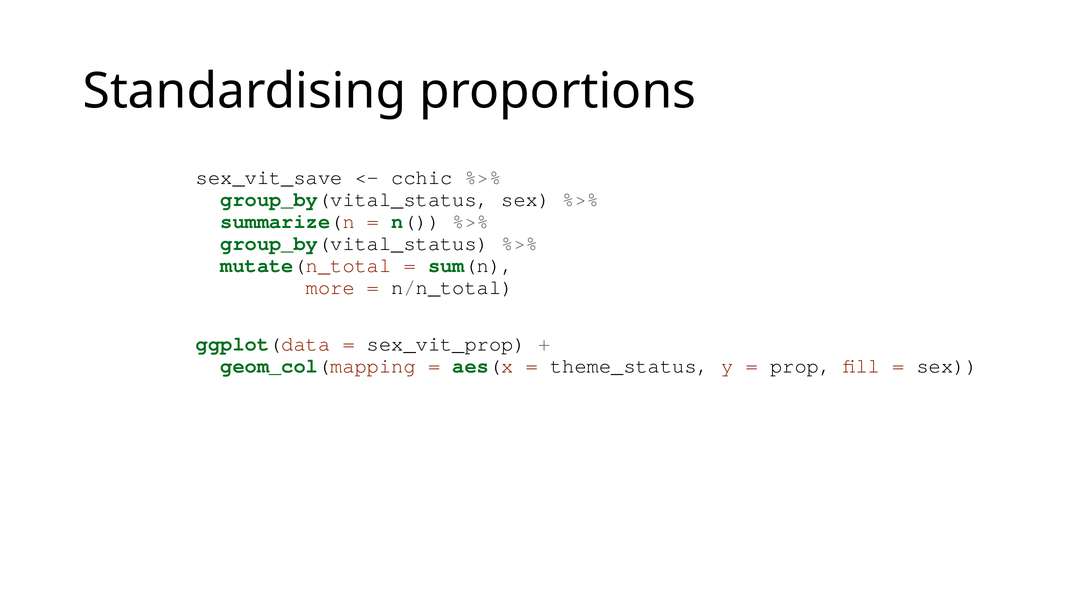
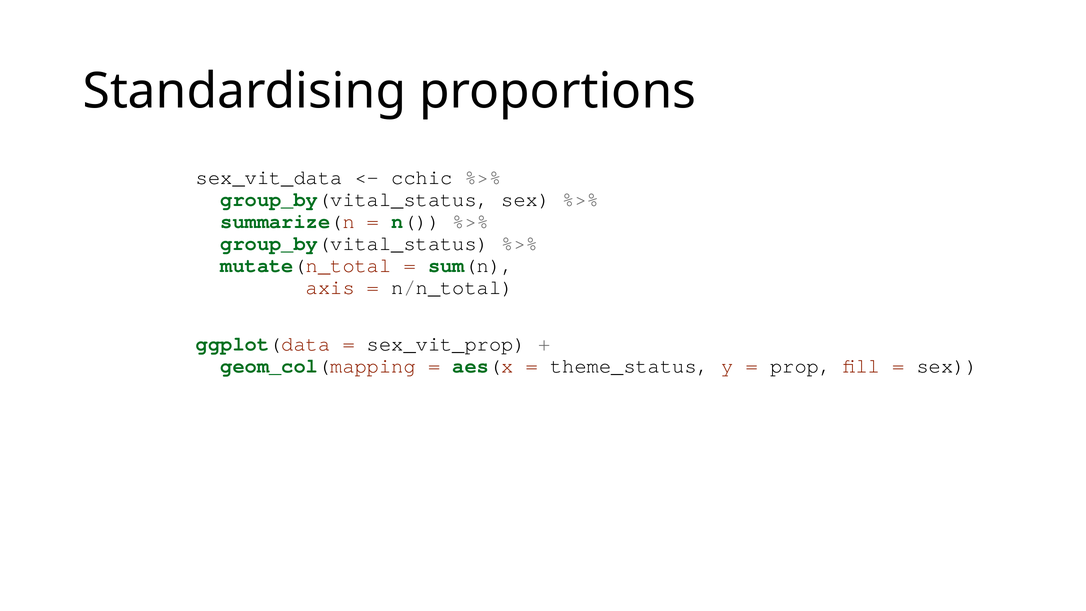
sex_vit_save: sex_vit_save -> sex_vit_data
more: more -> axis
